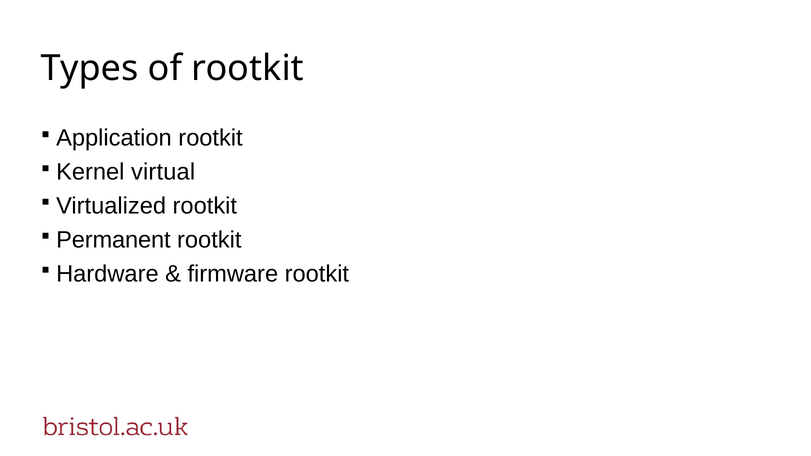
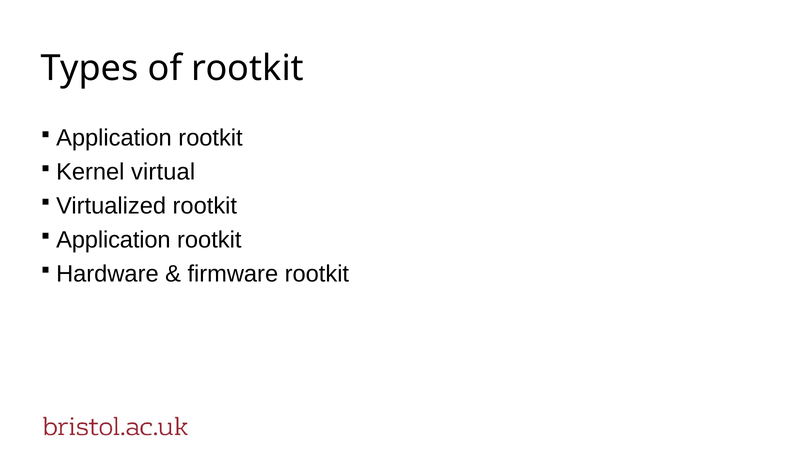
Permanent at (113, 240): Permanent -> Application
